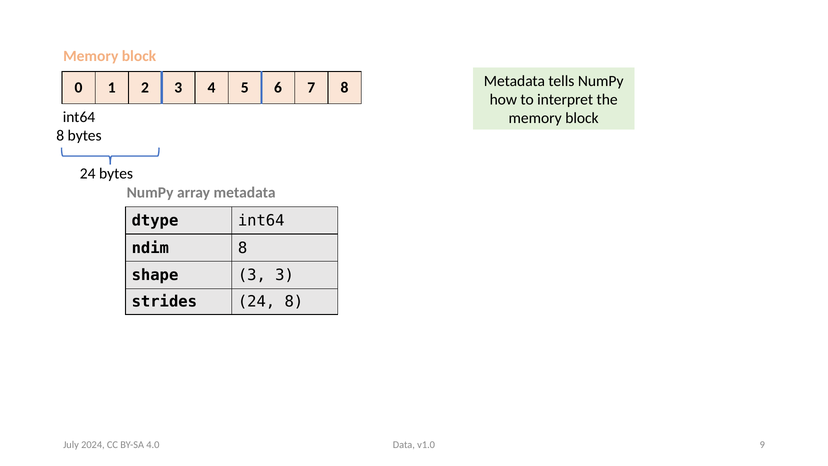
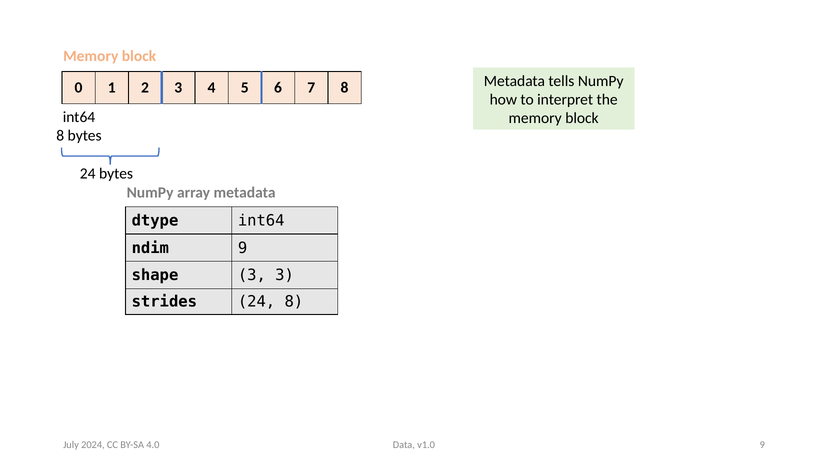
ndim 8: 8 -> 9
